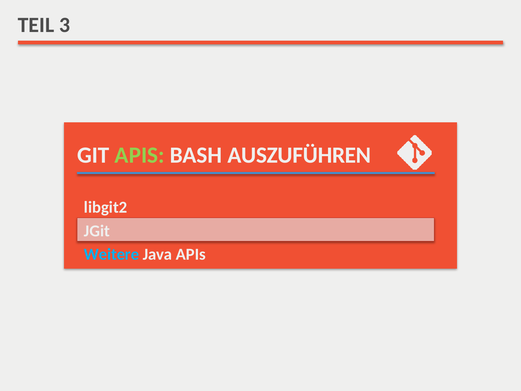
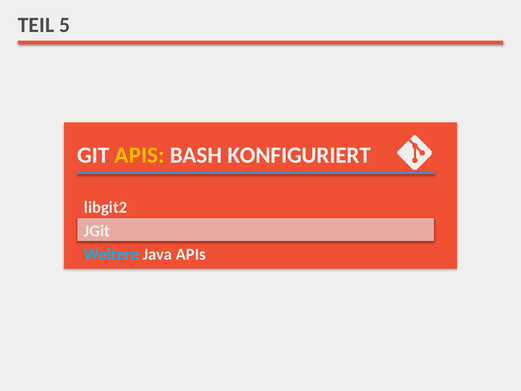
3: 3 -> 5
APIS at (140, 155) colour: light green -> yellow
AUSZUFÜHREN: AUSZUFÜHREN -> KONFIGURIERT
